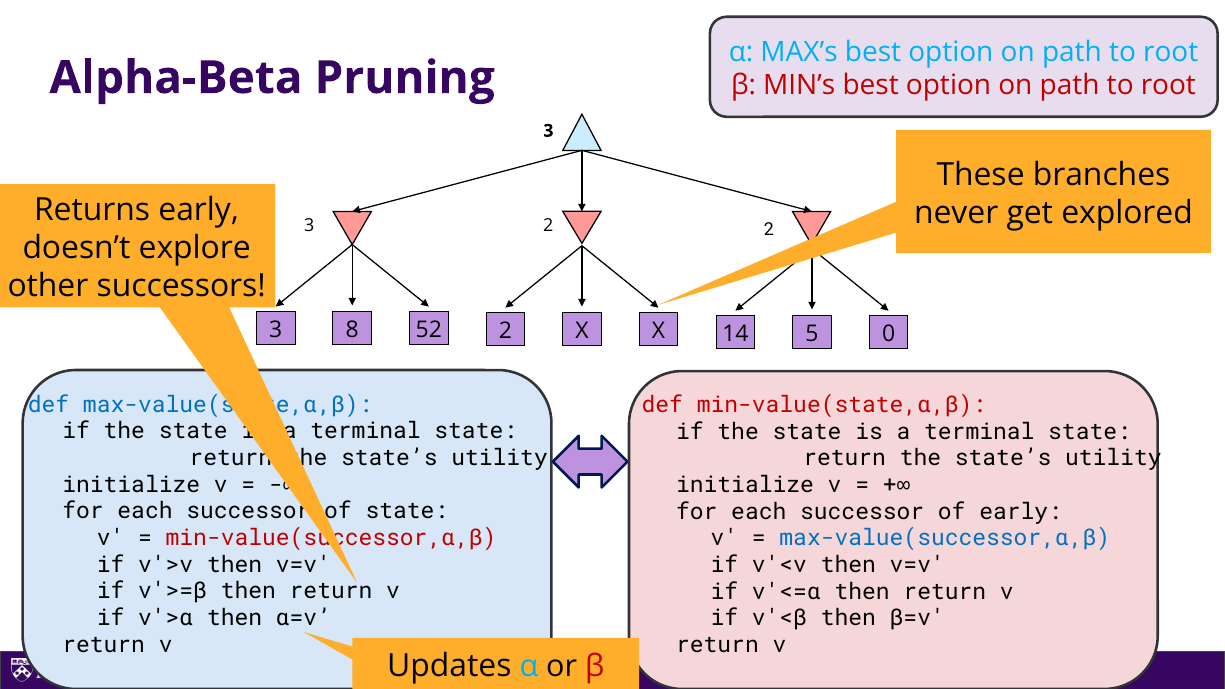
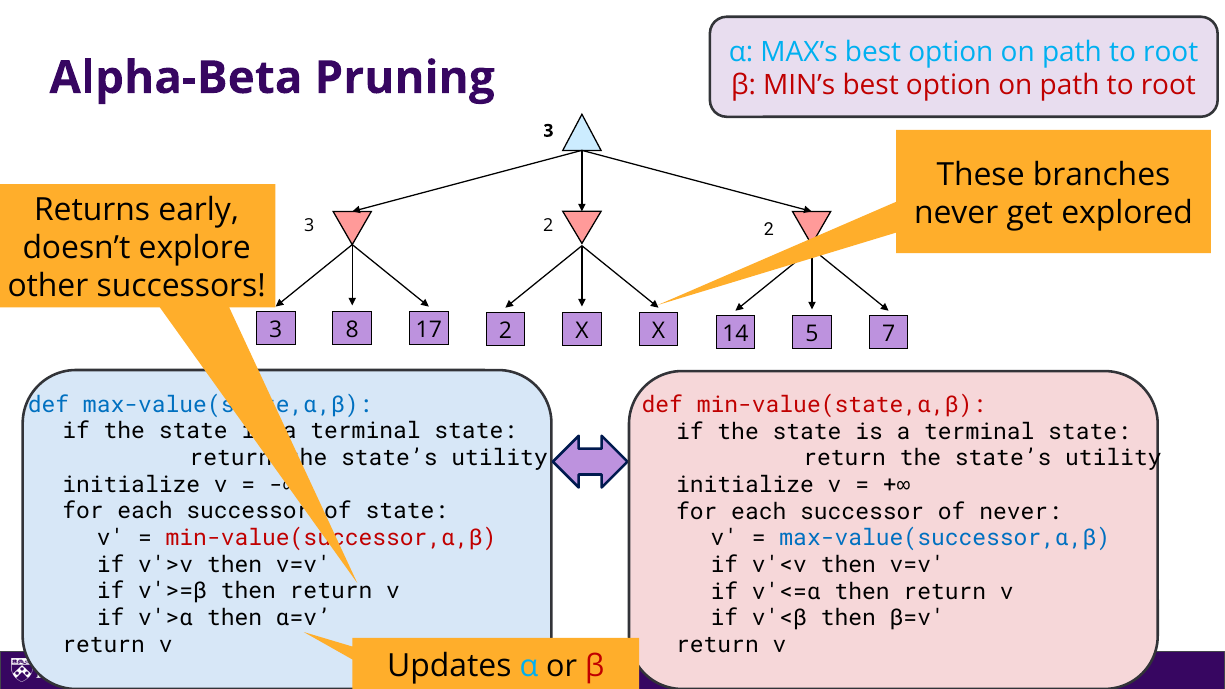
52: 52 -> 17
0: 0 -> 7
of early: early -> never
